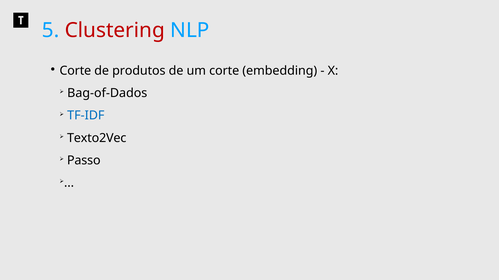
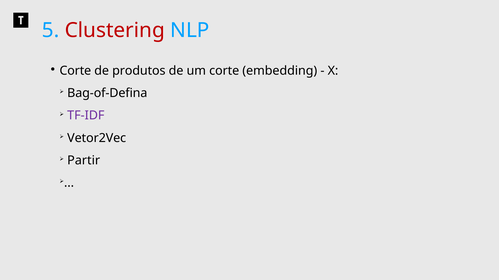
Bag-of-Dados: Bag-of-Dados -> Bag-of-Defina
TF-IDF colour: blue -> purple
Texto2Vec: Texto2Vec -> Vetor2Vec
Passo: Passo -> Partir
